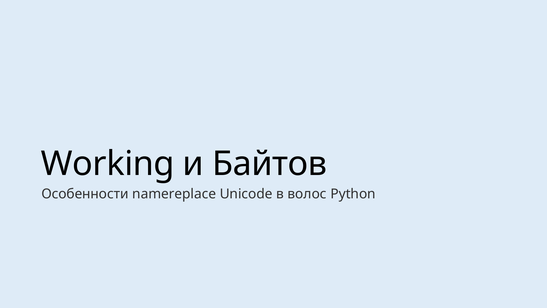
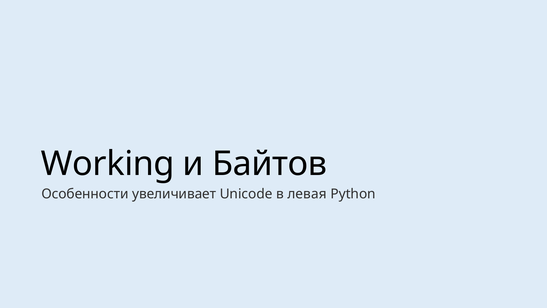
namereplace: namereplace -> увеличивает
волос: волос -> левая
